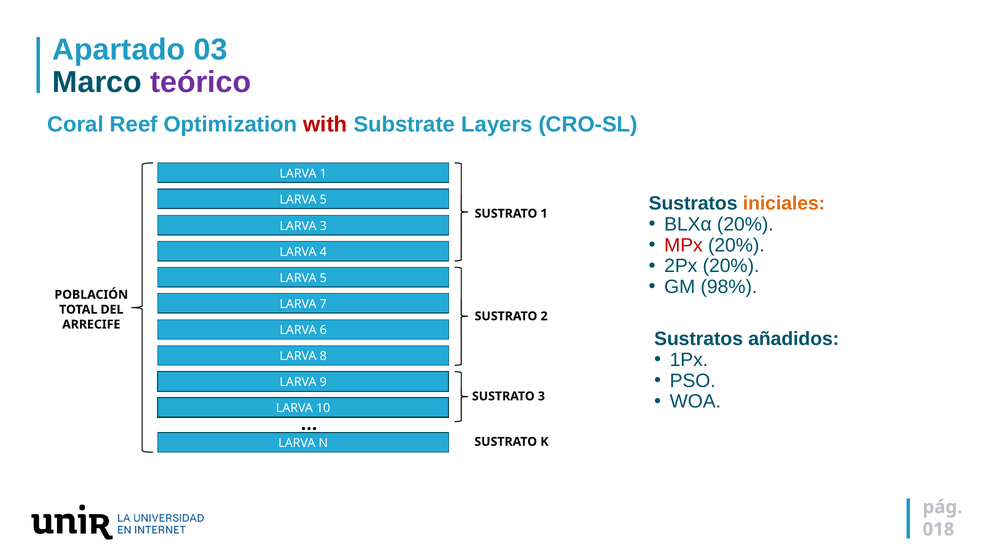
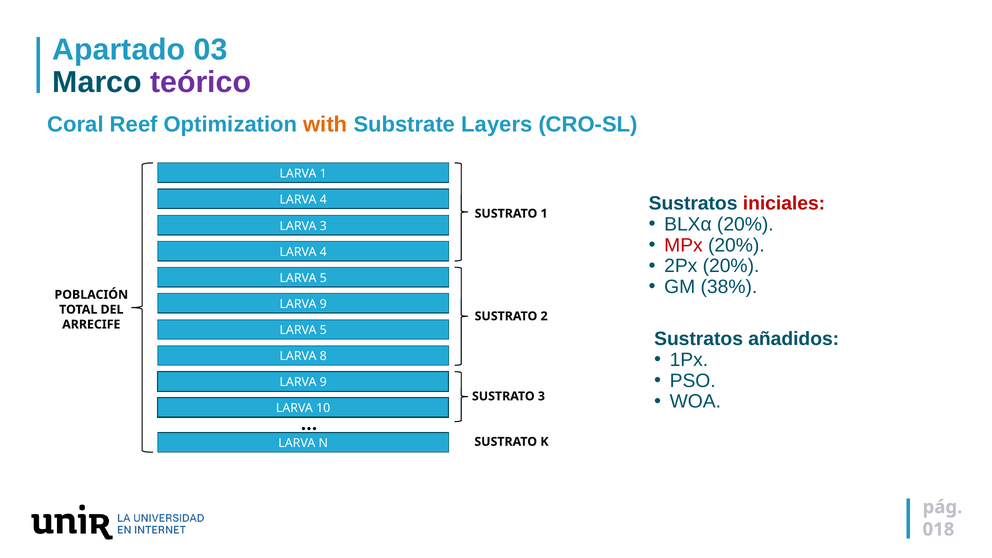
with colour: red -> orange
iniciales colour: orange -> red
5 at (323, 200): 5 -> 4
98%: 98% -> 38%
7 at (323, 304): 7 -> 9
6 at (323, 330): 6 -> 5
